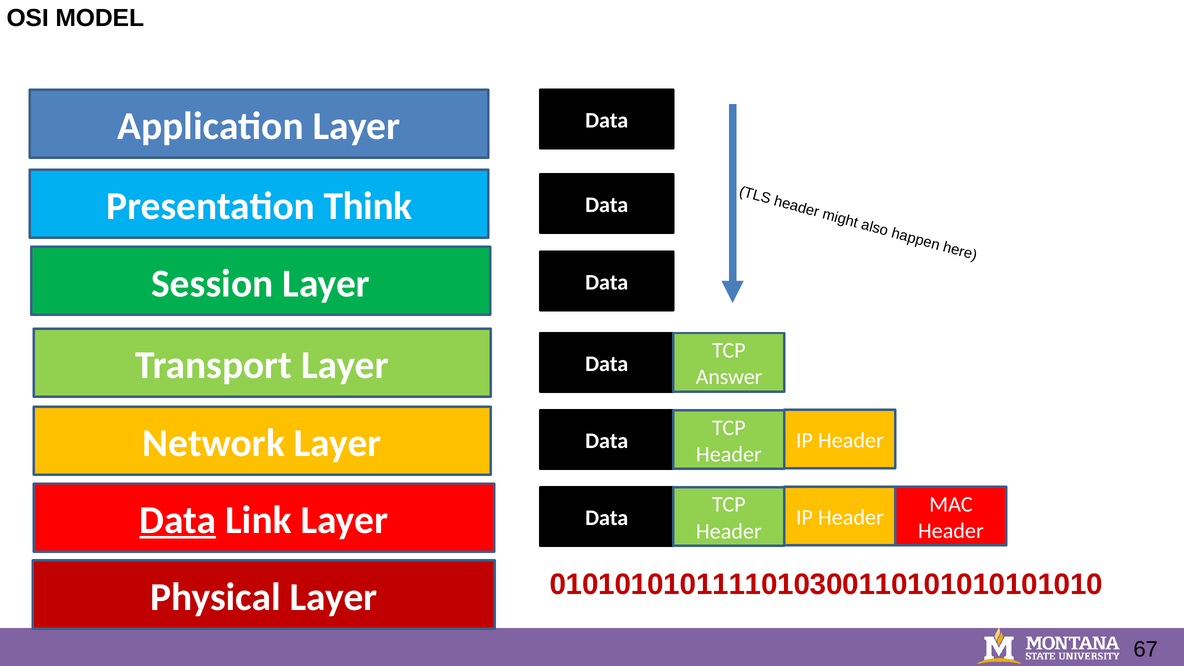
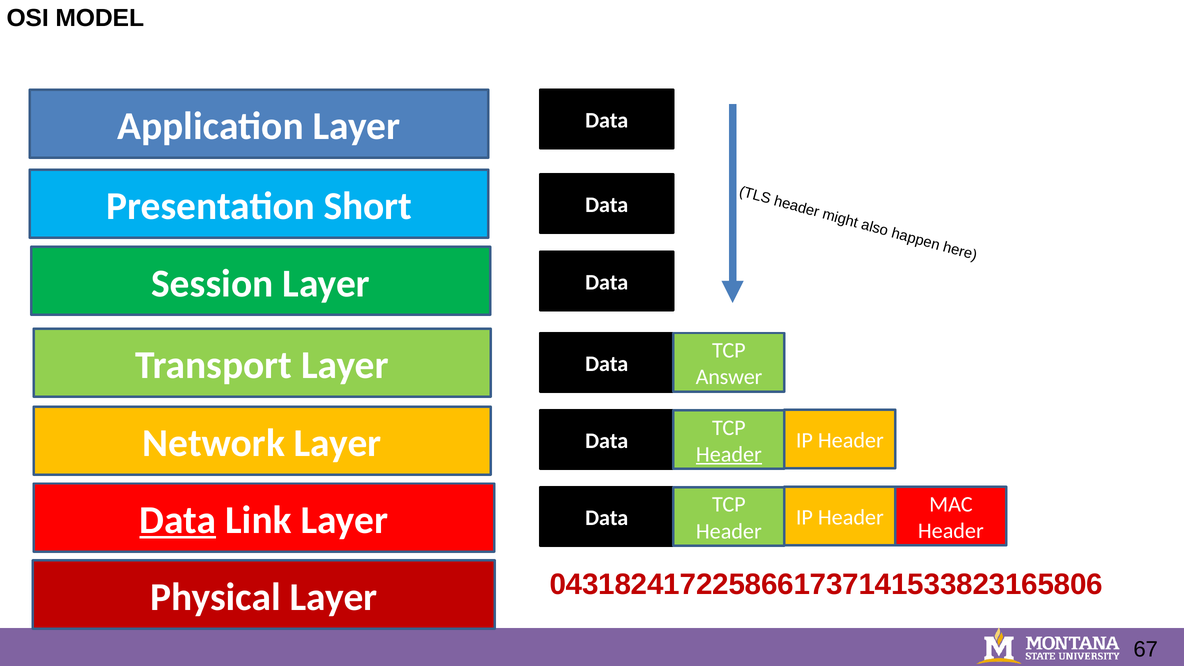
Think: Think -> Short
Header at (729, 454) underline: none -> present
0101010101111010300110101010101010: 0101010101111010300110101010101010 -> 0431824172258661737141533823165806
